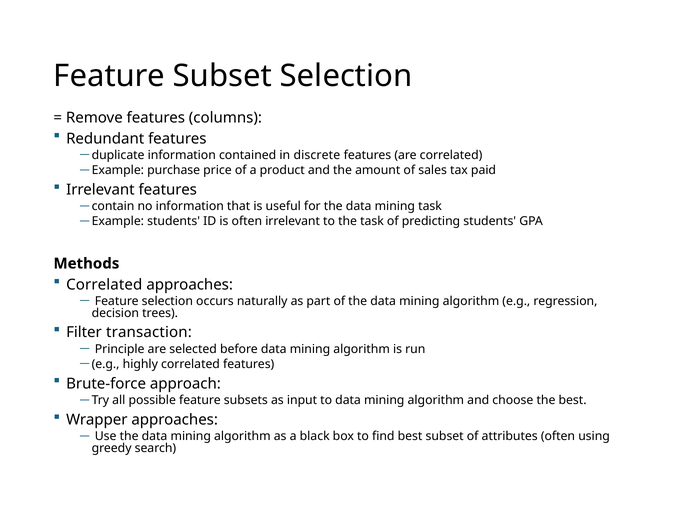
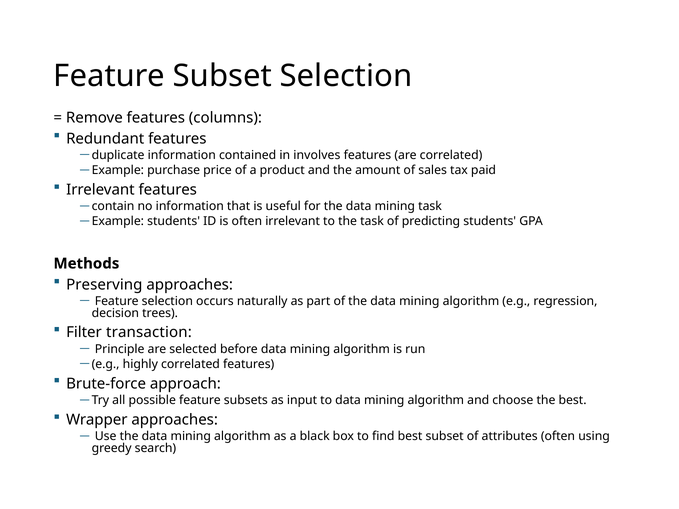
discrete: discrete -> involves
Correlated at (104, 285): Correlated -> Preserving
